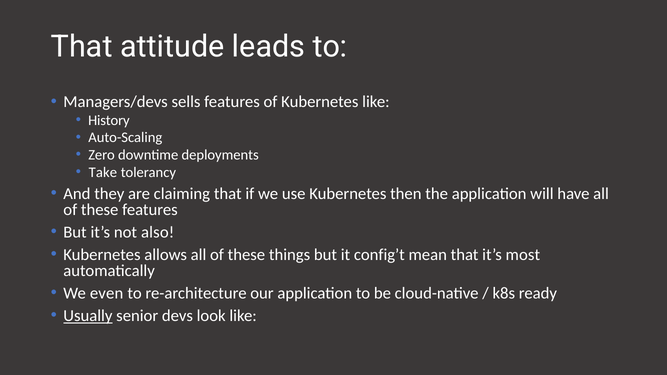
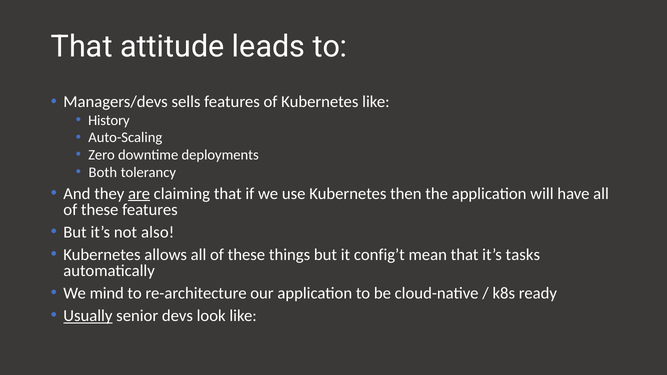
Take: Take -> Both
are underline: none -> present
most: most -> tasks
even: even -> mind
